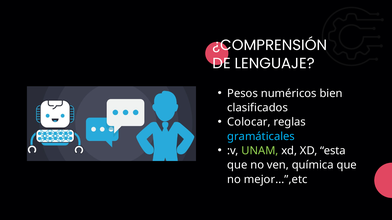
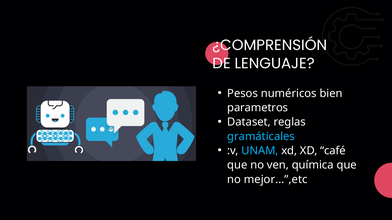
clasificados: clasificados -> parametros
Colocar: Colocar -> Dataset
UNAM colour: light green -> light blue
esta: esta -> café
